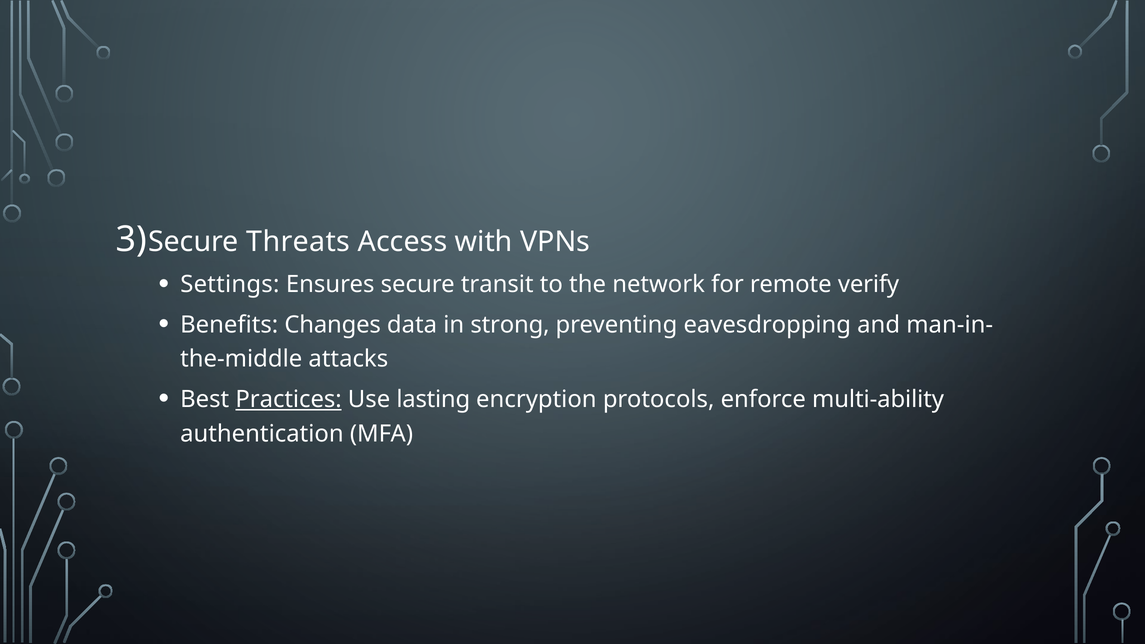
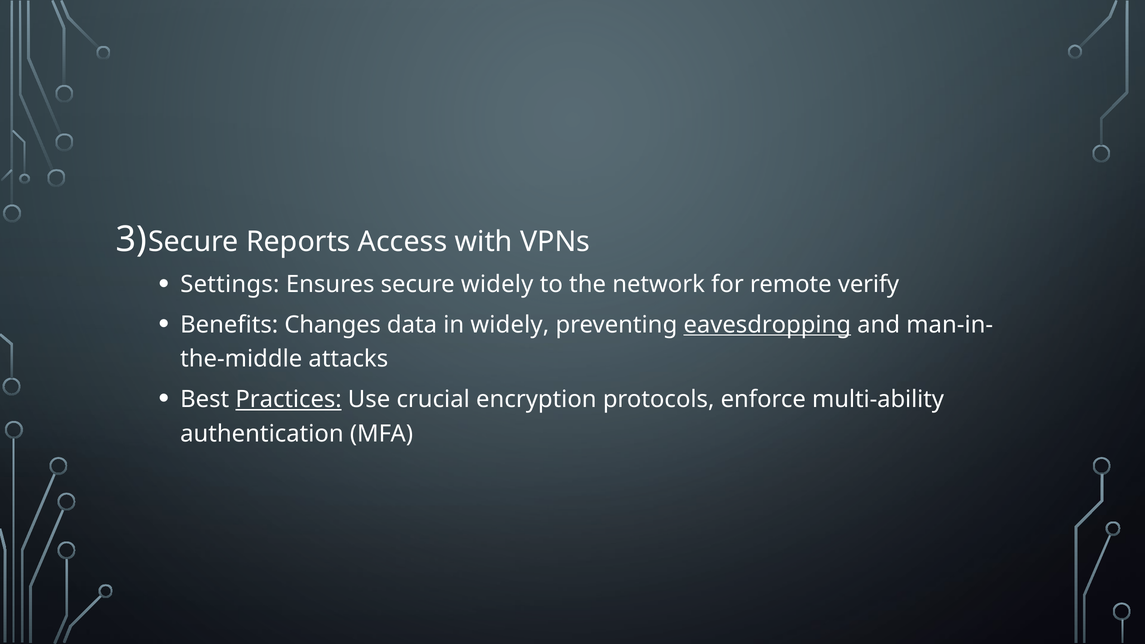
Threats: Threats -> Reports
secure transit: transit -> widely
in strong: strong -> widely
eavesdropping underline: none -> present
lasting: lasting -> crucial
